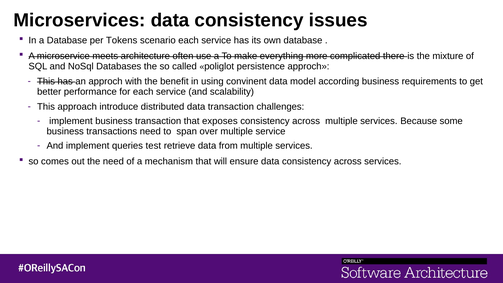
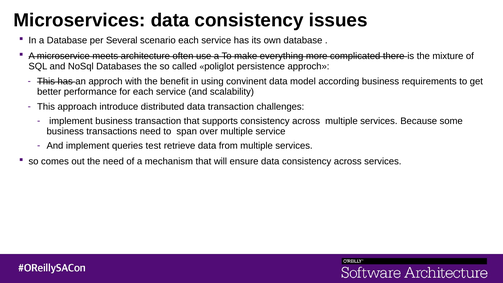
Tokens: Tokens -> Several
exposes: exposes -> supports
